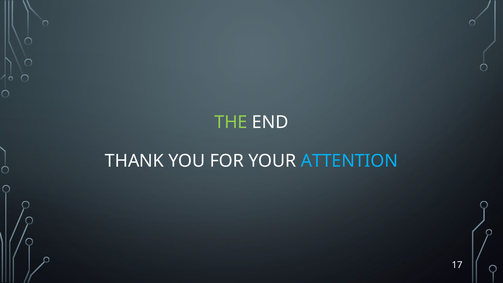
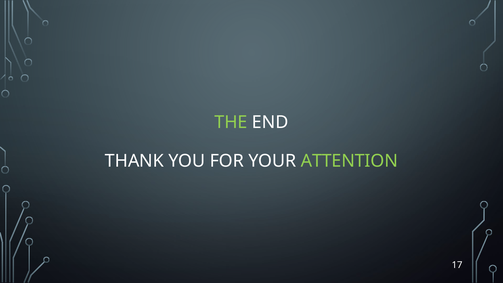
ATTENTION colour: light blue -> light green
